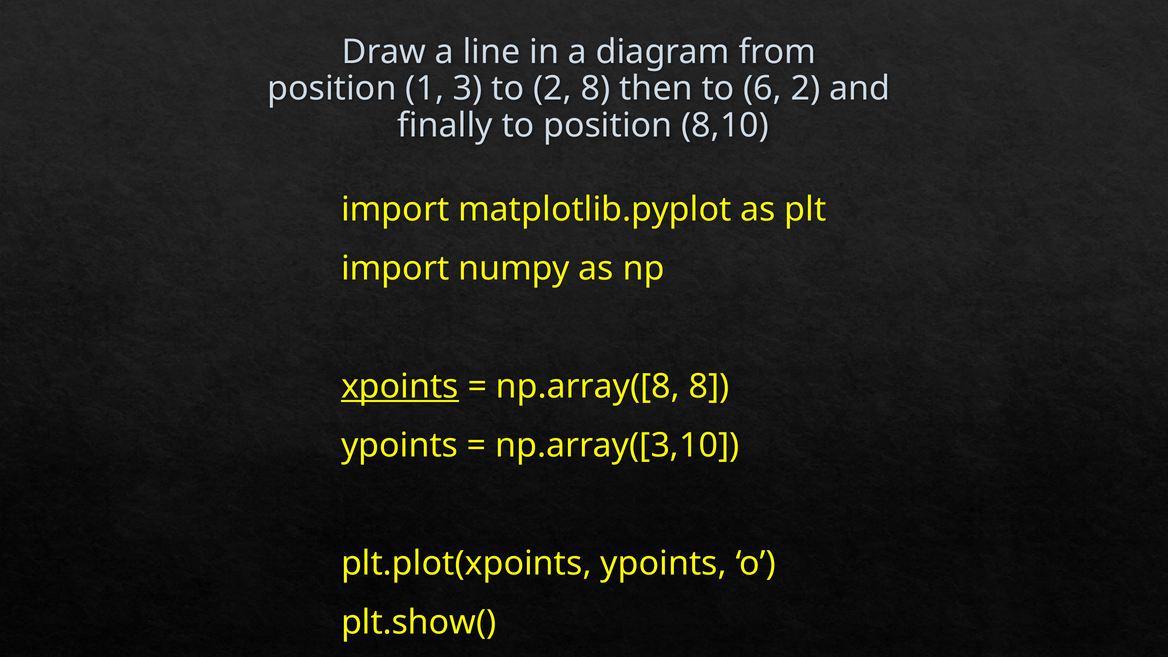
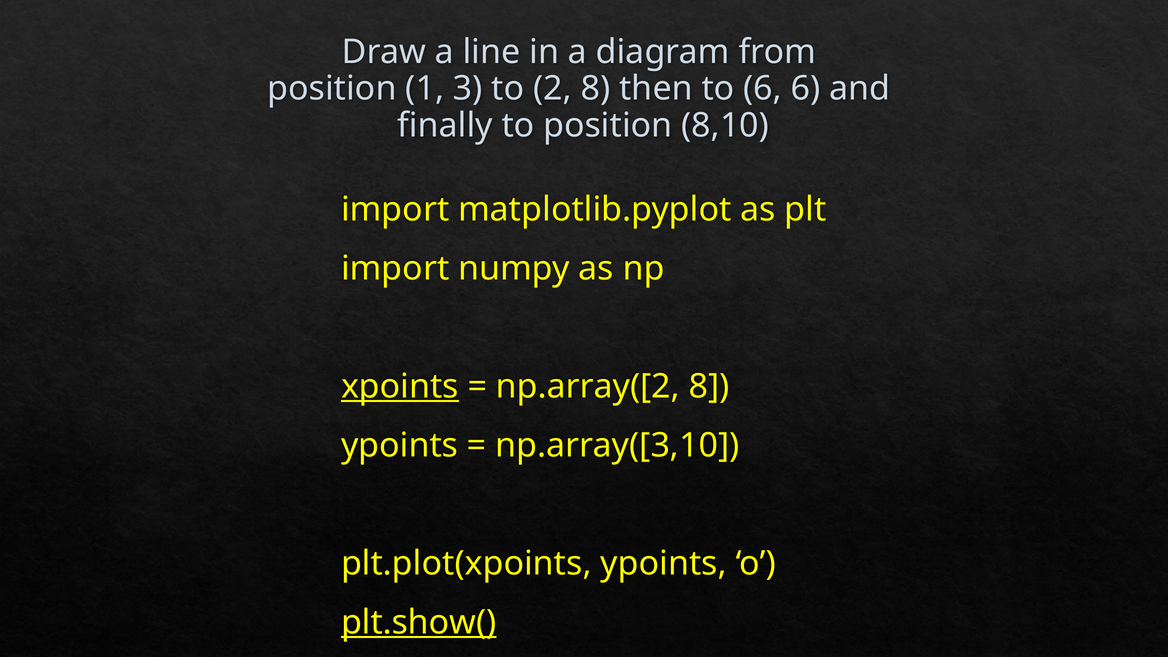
6 2: 2 -> 6
np.array([8: np.array([8 -> np.array([2
plt.show( underline: none -> present
